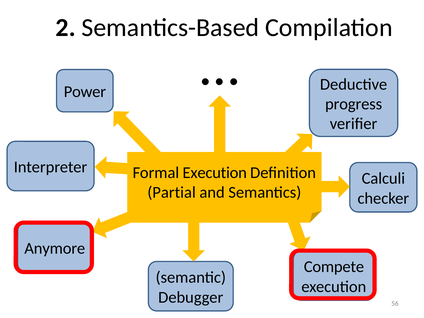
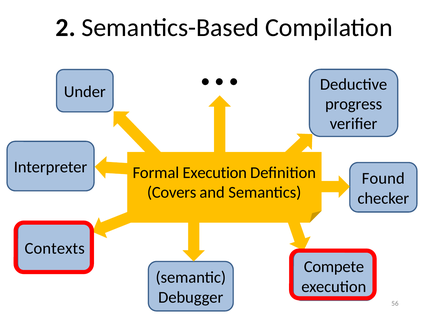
Power: Power -> Under
Calculi: Calculi -> Found
Partial: Partial -> Covers
Anymore: Anymore -> Contexts
